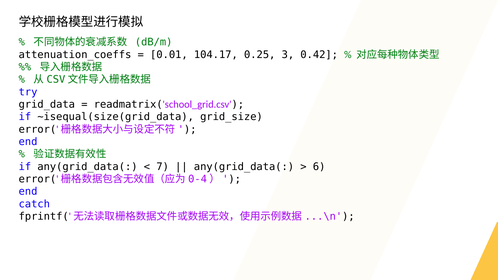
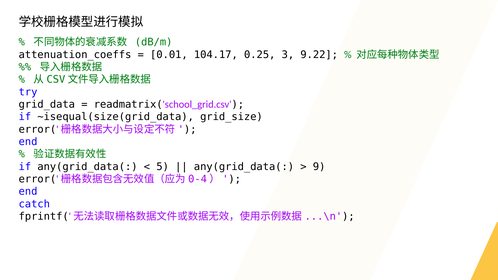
0.42: 0.42 -> 9.22
7: 7 -> 5
6: 6 -> 9
